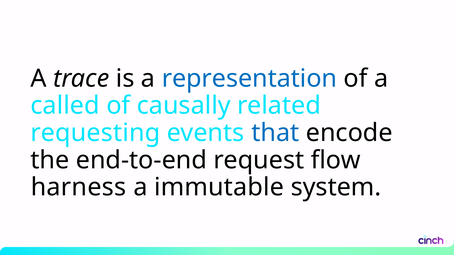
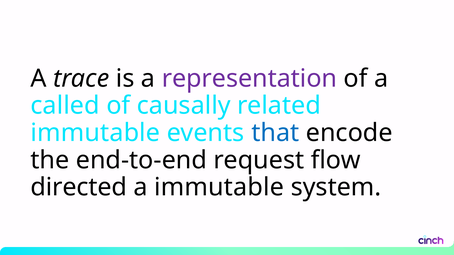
representation colour: blue -> purple
requesting at (95, 133): requesting -> immutable
harness: harness -> directed
